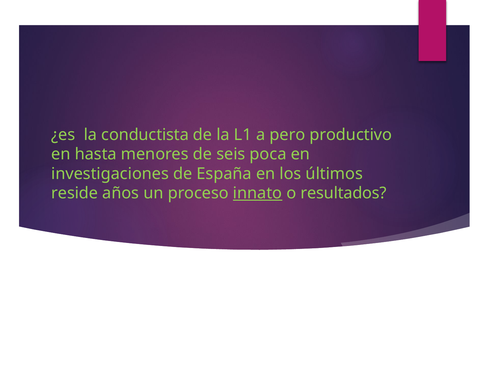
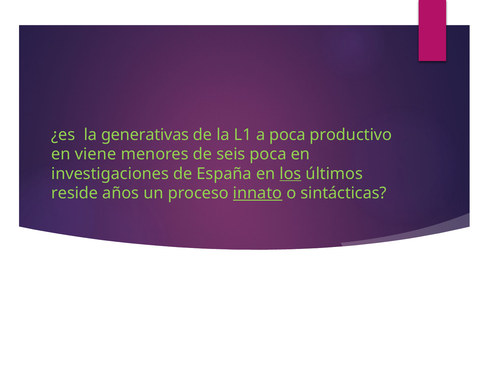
conductista: conductista -> generativas
a pero: pero -> poca
hasta: hasta -> viene
los underline: none -> present
resultados: resultados -> sintácticas
